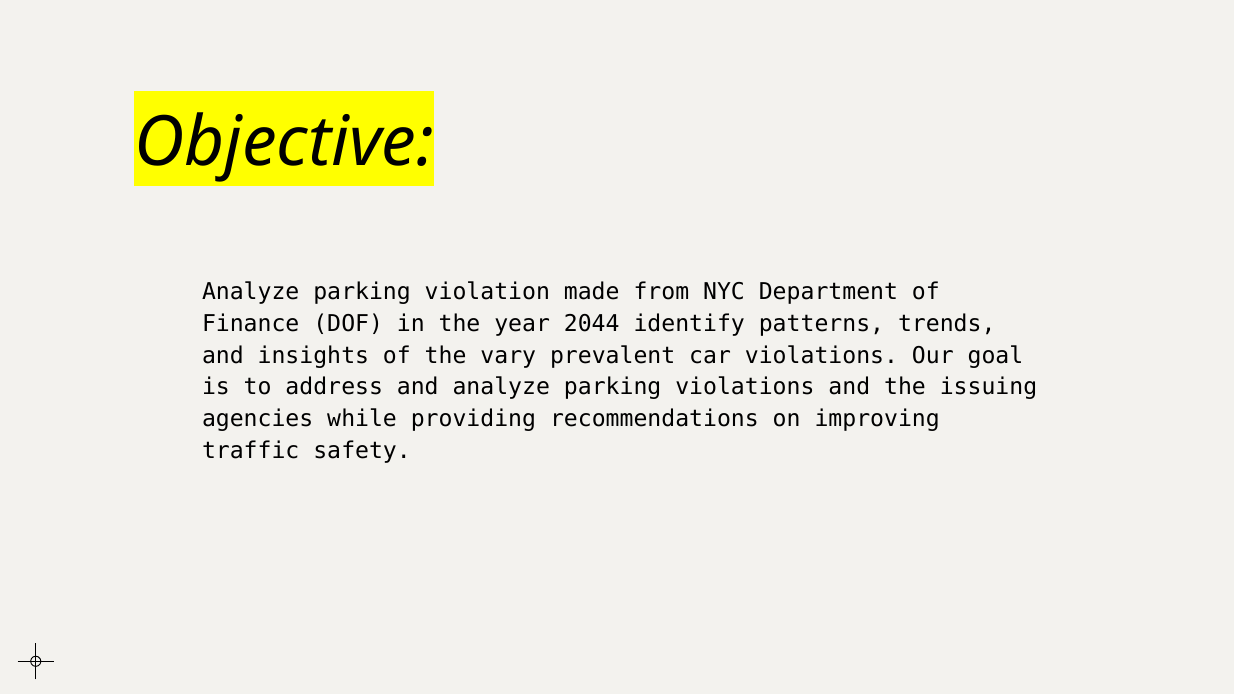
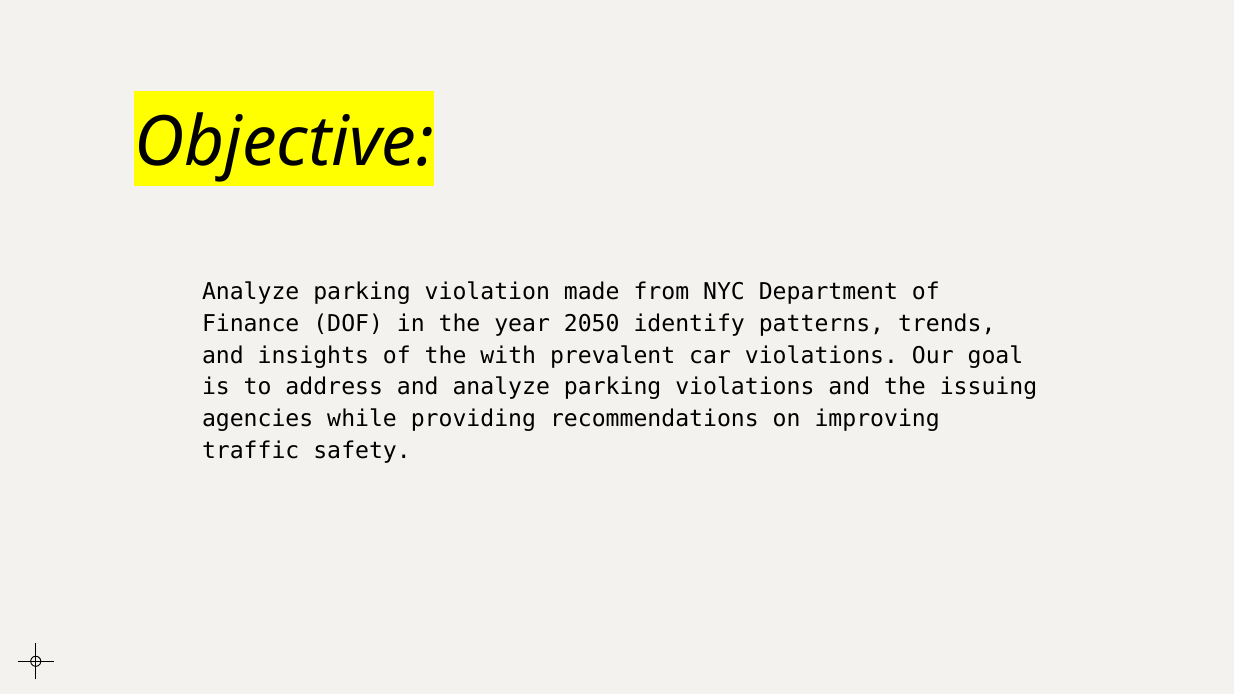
2044: 2044 -> 2050
vary: vary -> with
